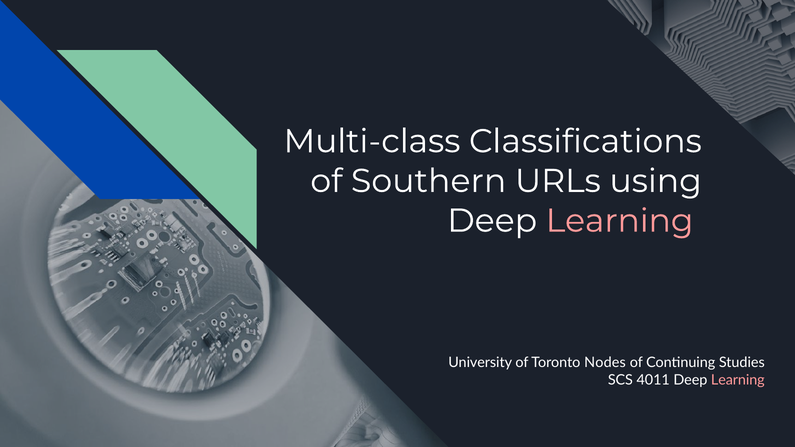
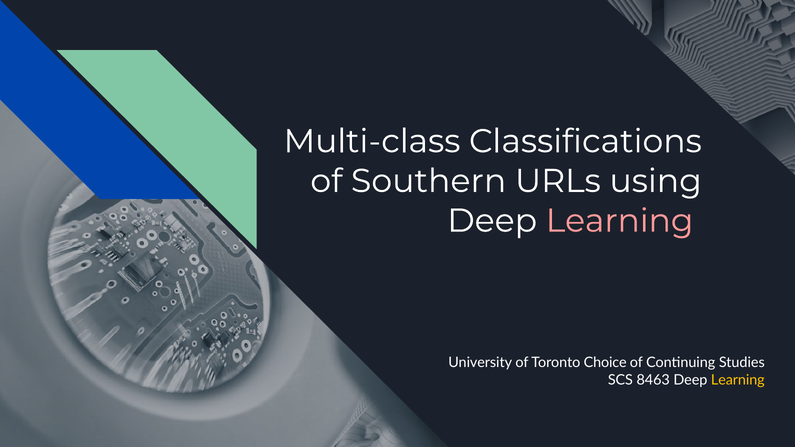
Nodes: Nodes -> Choice
4011: 4011 -> 8463
Learning at (738, 380) colour: pink -> yellow
